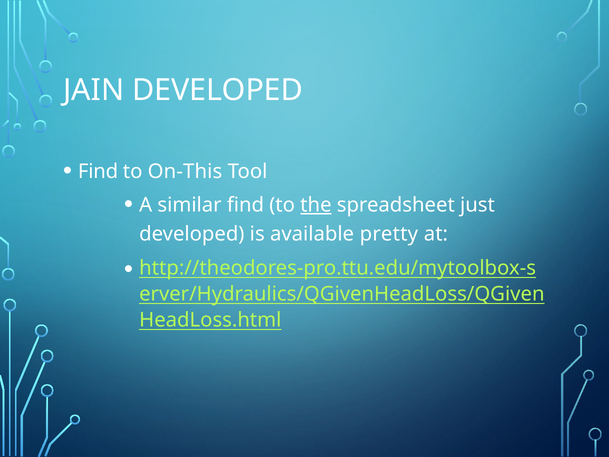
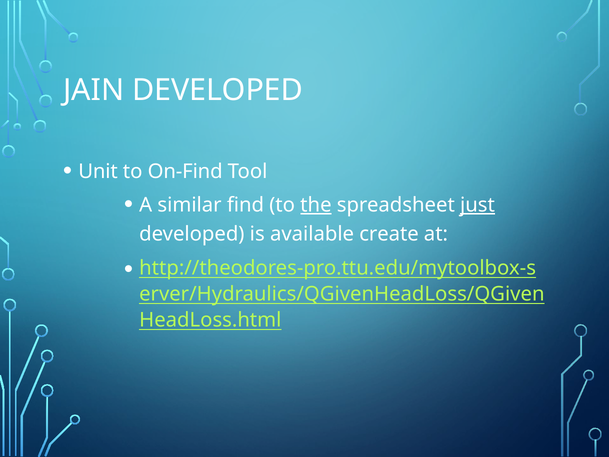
Find at (98, 171): Find -> Unit
On-This: On-This -> On-Find
just underline: none -> present
pretty: pretty -> create
